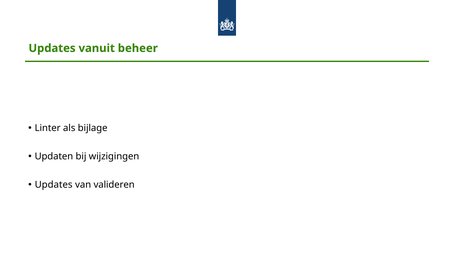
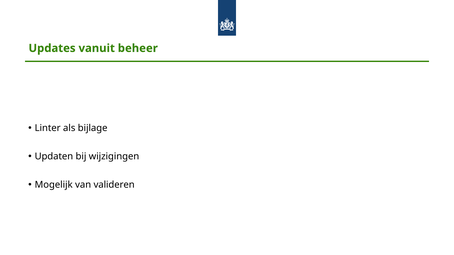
Updates at (54, 185): Updates -> Mogelijk
